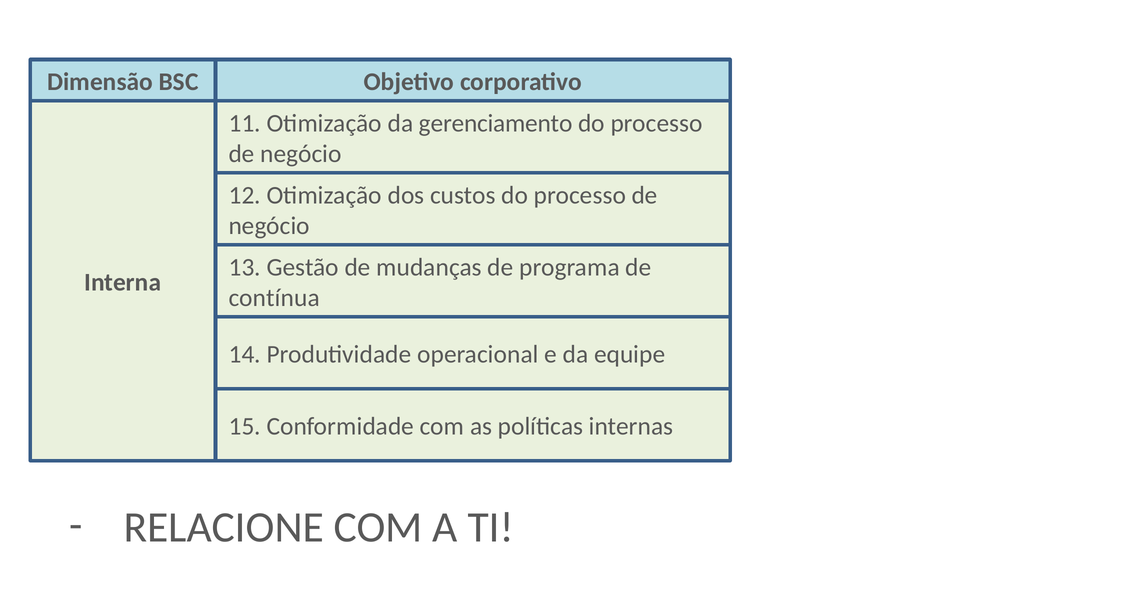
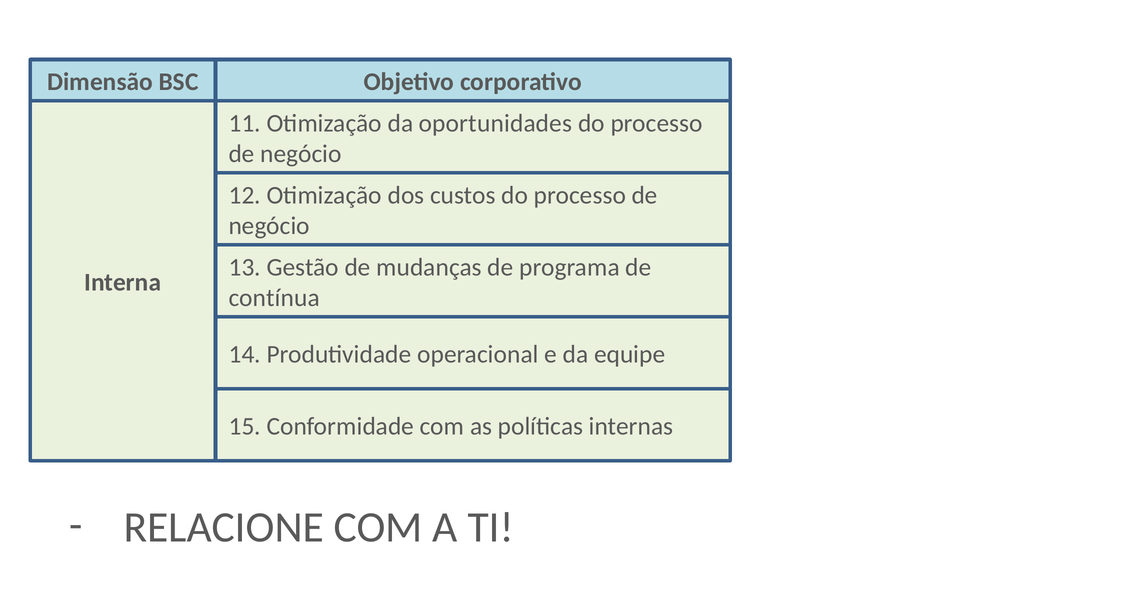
gerenciamento: gerenciamento -> oportunidades
